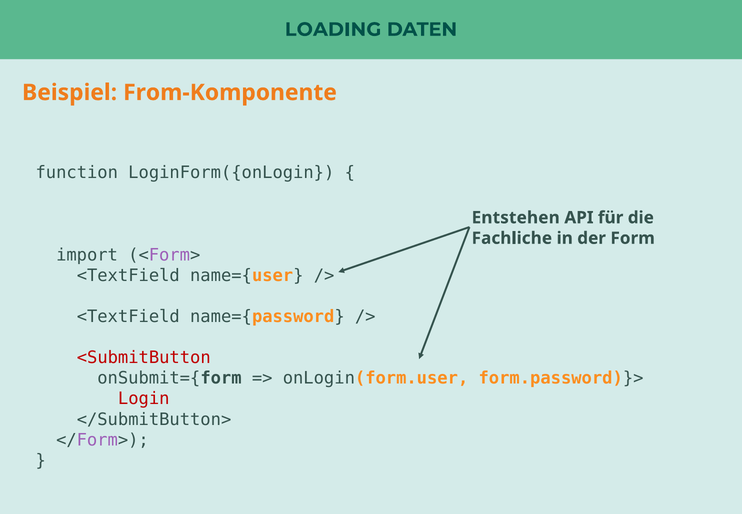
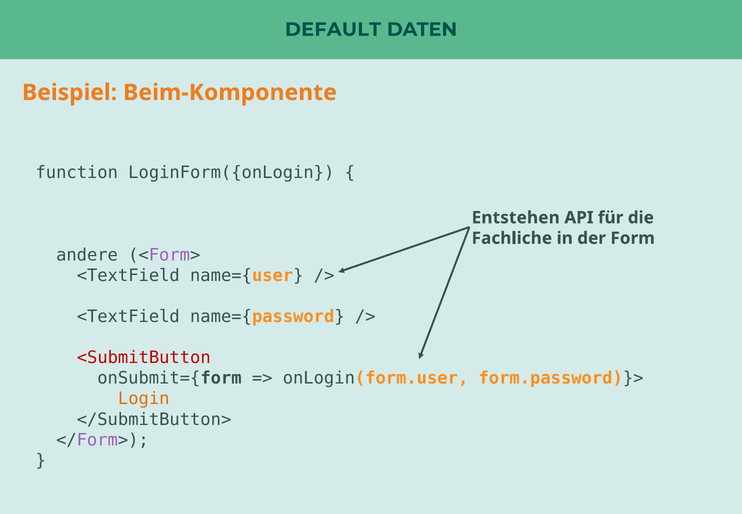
LOADING: LOADING -> DEFAULT
From-Komponente: From-Komponente -> Beim-Komponente
import: import -> andere
Login colour: red -> orange
